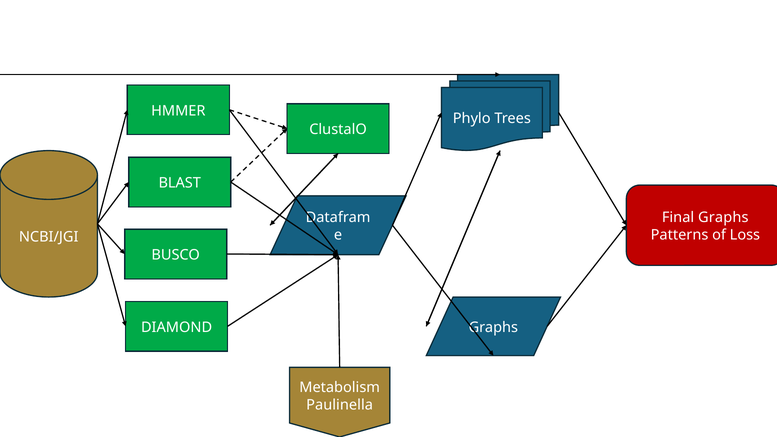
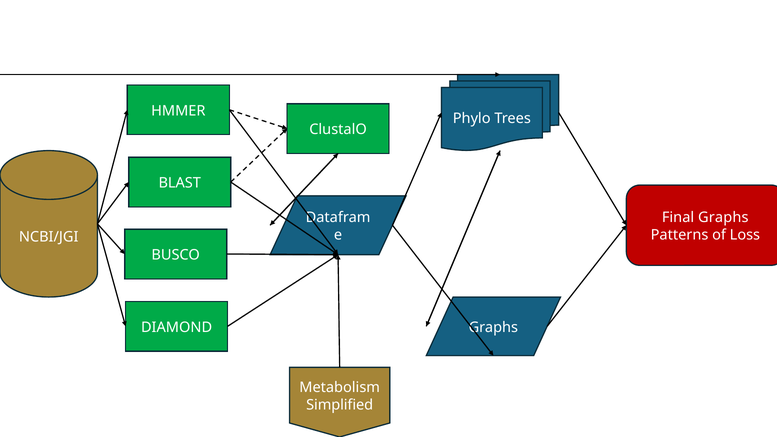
Paulinella: Paulinella -> Simplified
